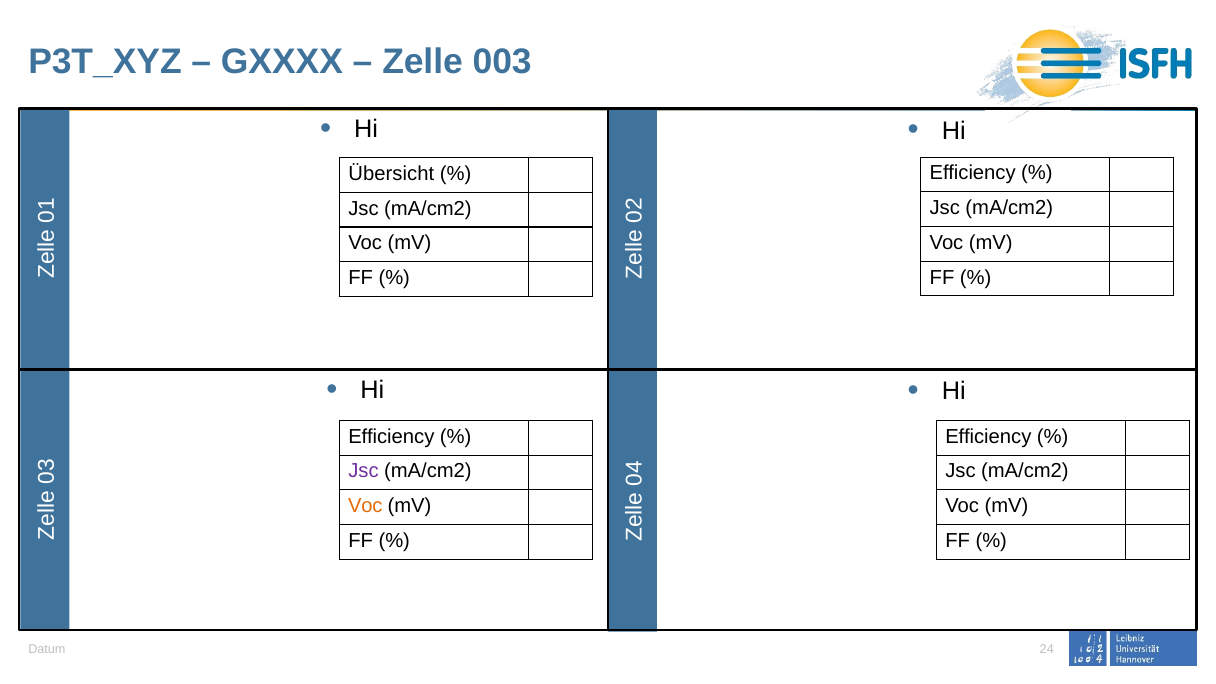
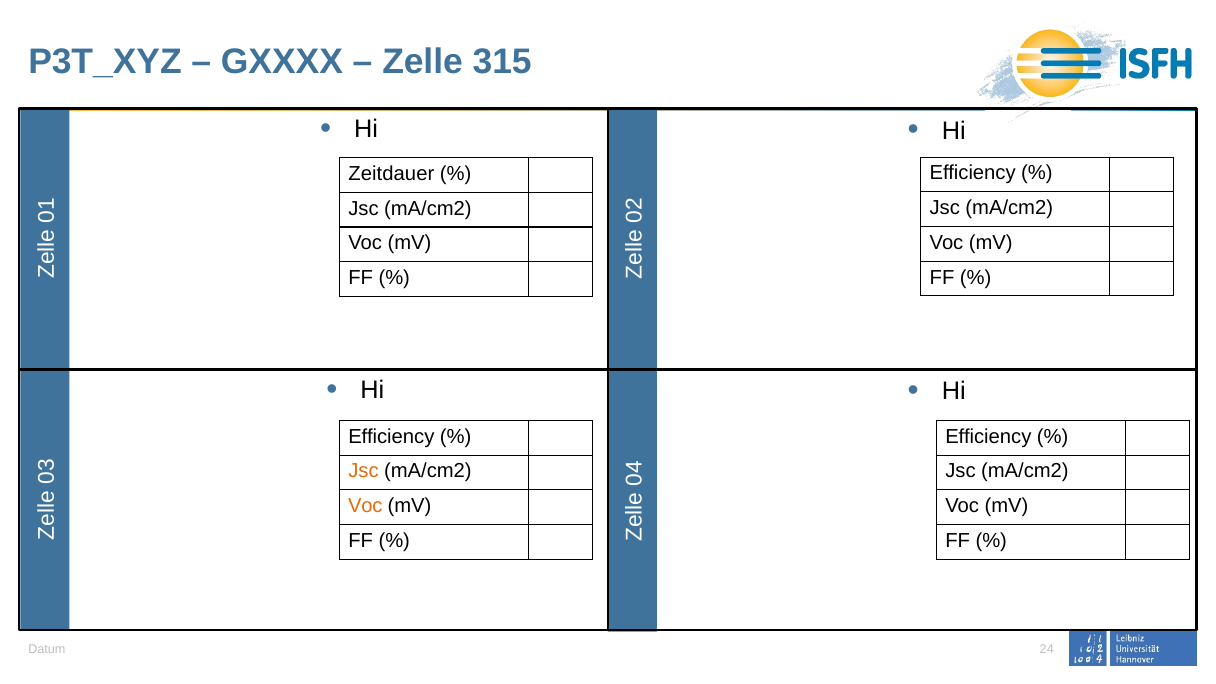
003: 003 -> 315
Übersicht: Übersicht -> Zeitdauer
Jsc at (364, 471) colour: purple -> orange
